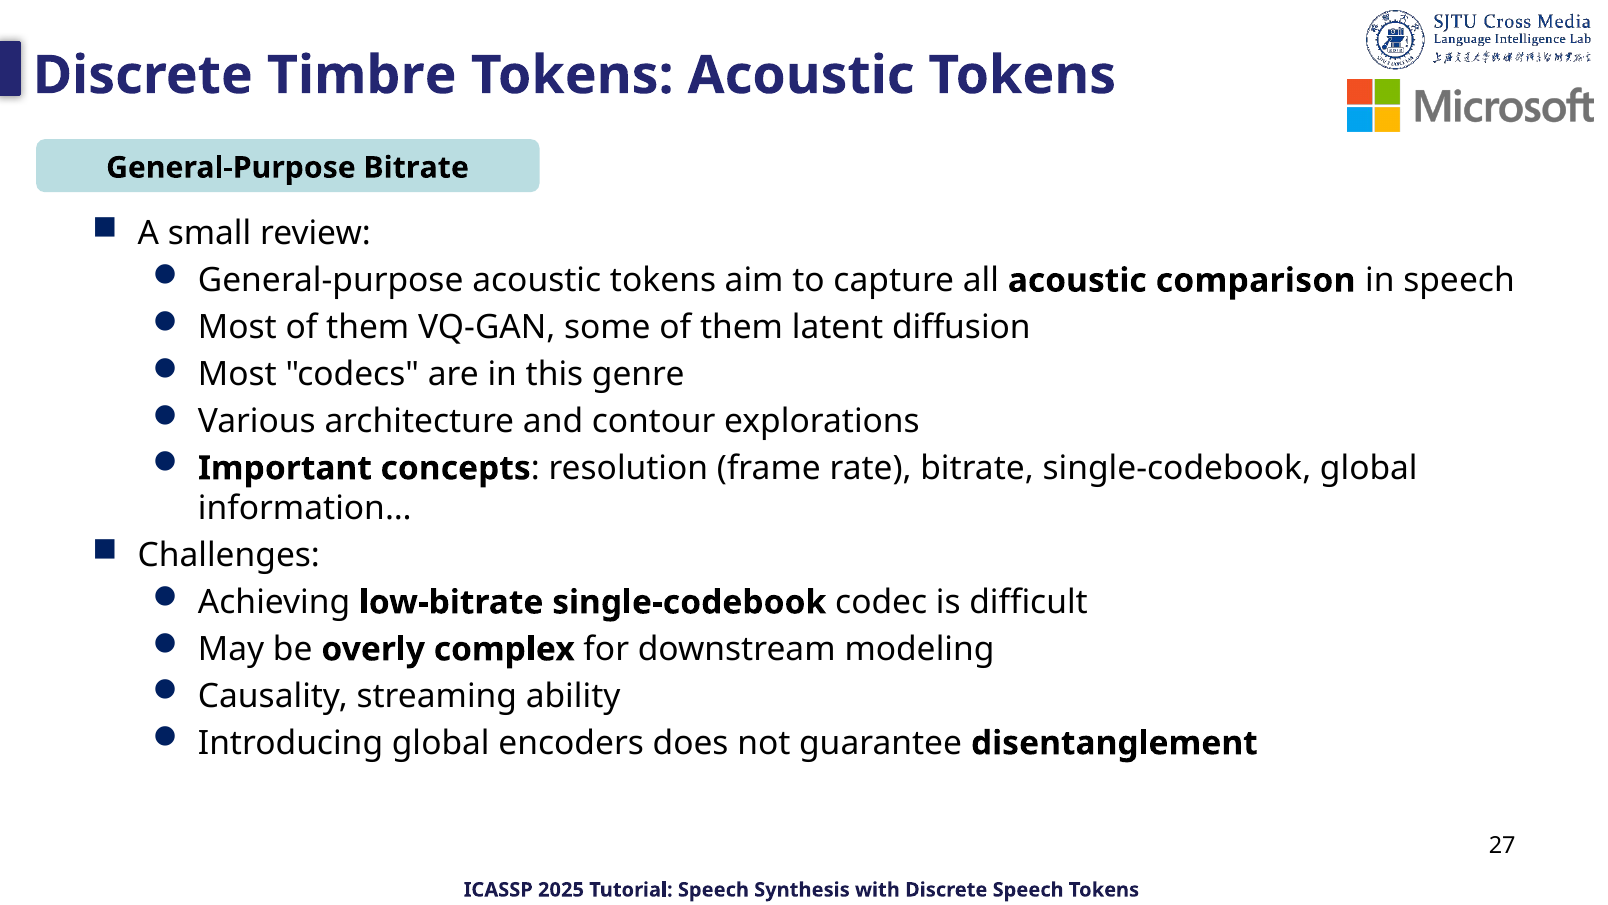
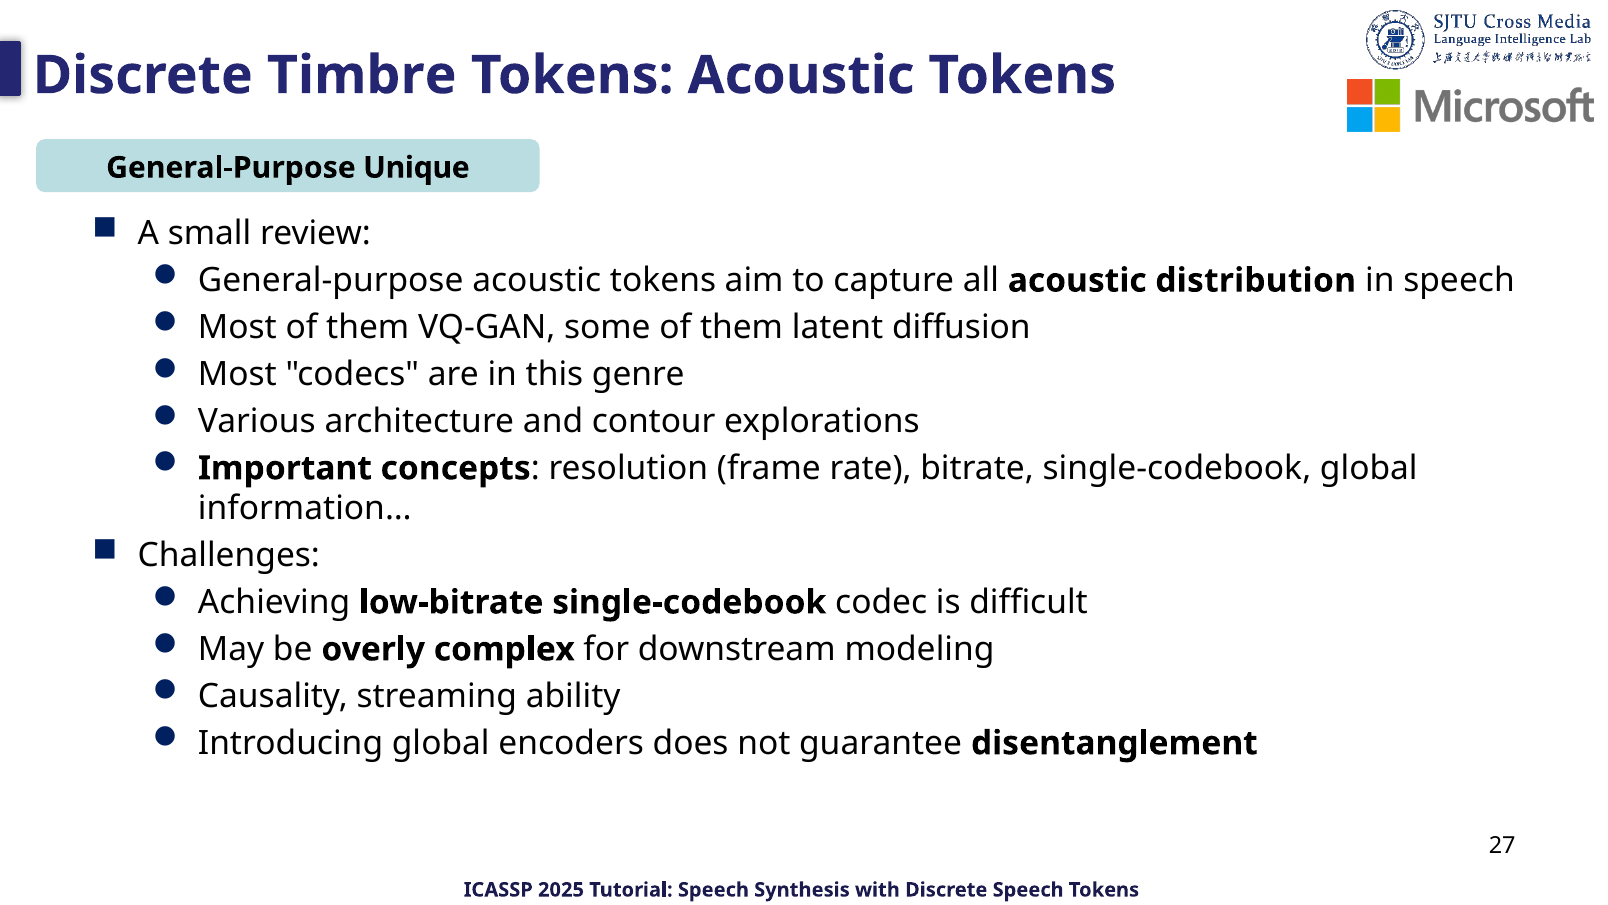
General-Purpose Bitrate: Bitrate -> Unique
comparison: comparison -> distribution
